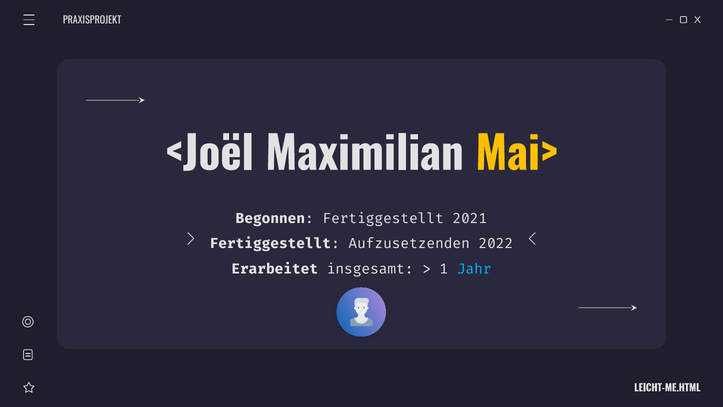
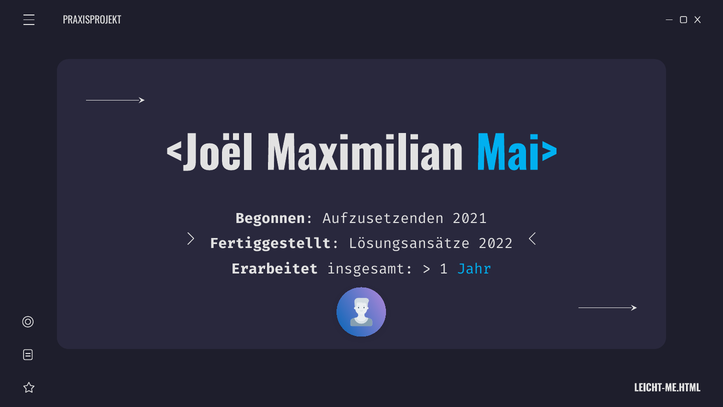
Mai> colour: yellow -> light blue
Begonnen Fertiggestellt: Fertiggestellt -> Aufzusetzenden
Aufzusetzenden: Aufzusetzenden -> Lösungsansätze
